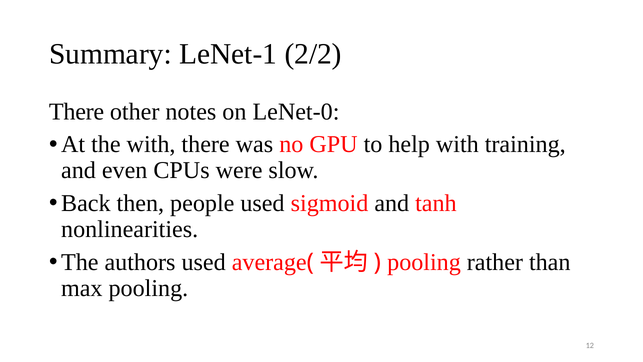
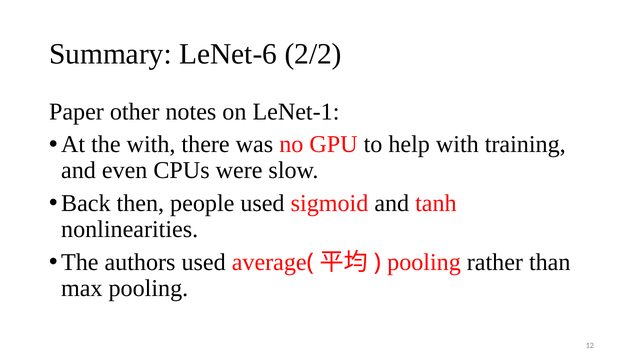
LeNet-1: LeNet-1 -> LeNet-6
There at (77, 112): There -> Paper
LeNet-0: LeNet-0 -> LeNet-1
